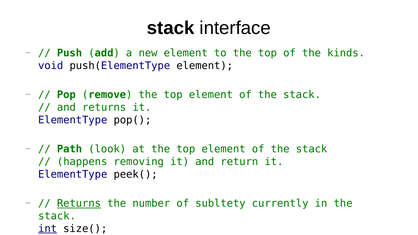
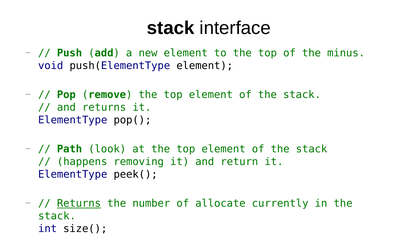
kinds: kinds -> minus
subltety: subltety -> allocate
int underline: present -> none
